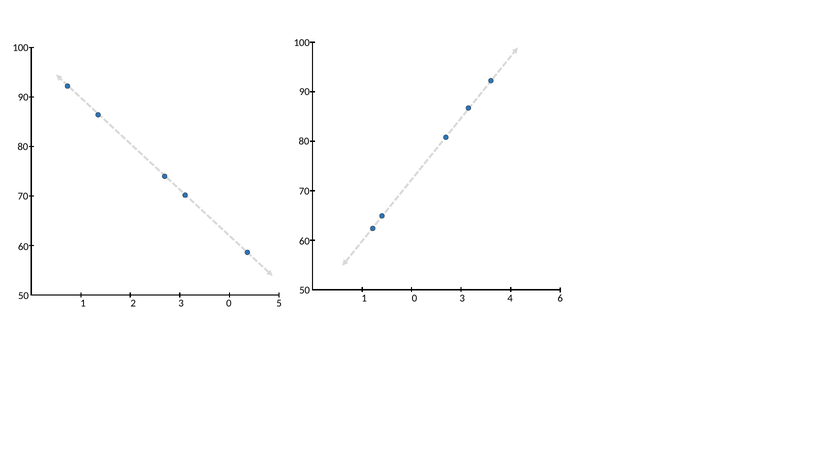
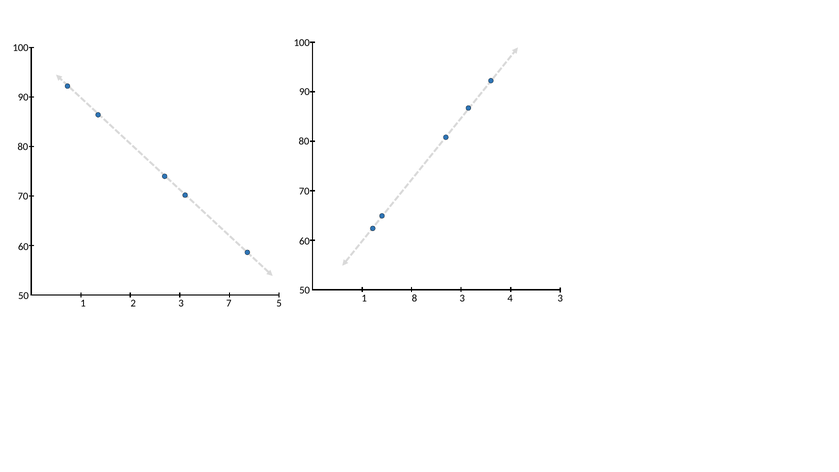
1 0: 0 -> 8
4 6: 6 -> 3
3 0: 0 -> 7
